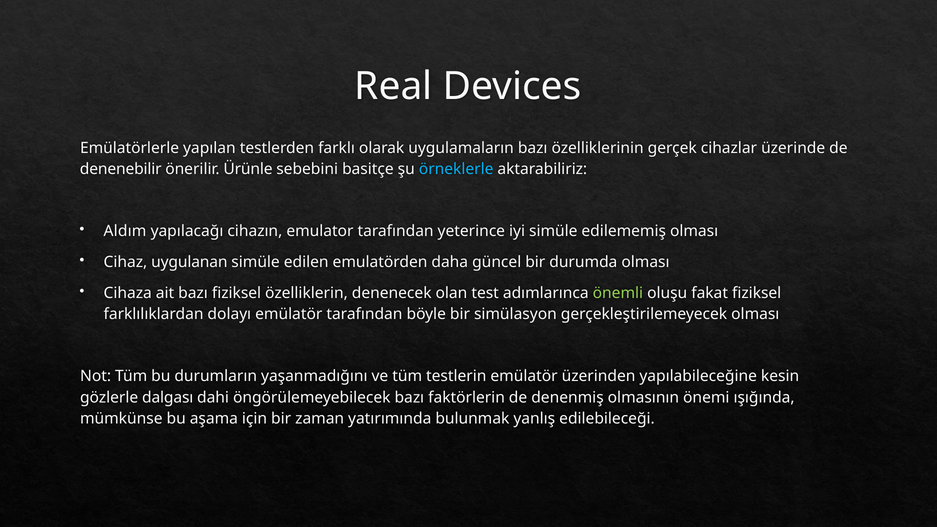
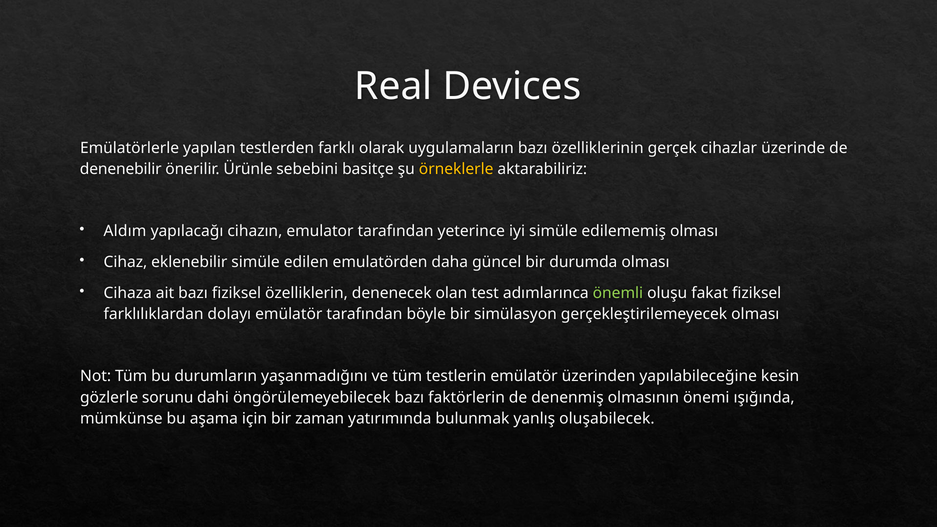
örneklerle colour: light blue -> yellow
uygulanan: uygulanan -> eklenebilir
dalgası: dalgası -> sorunu
edilebileceği: edilebileceği -> oluşabilecek
